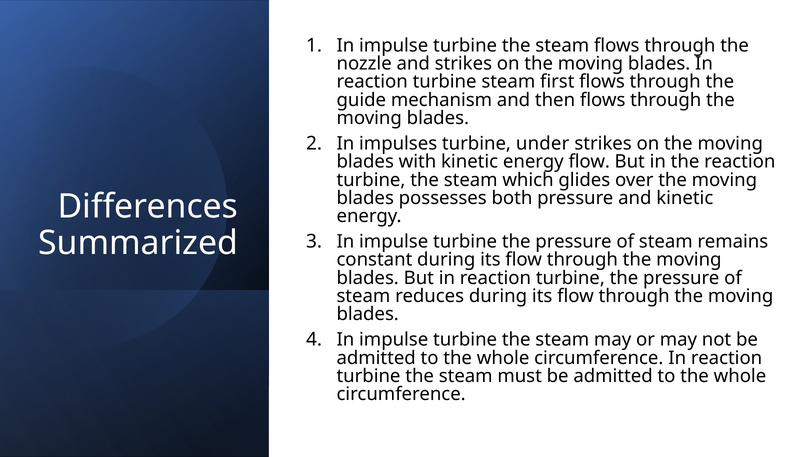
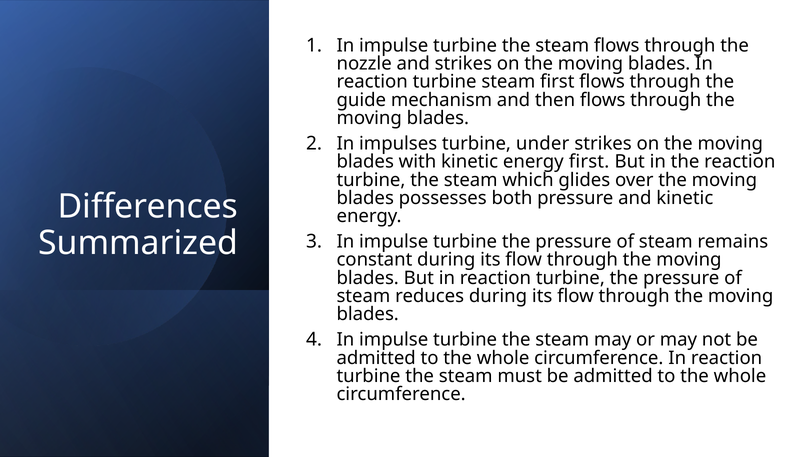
energy flow: flow -> first
